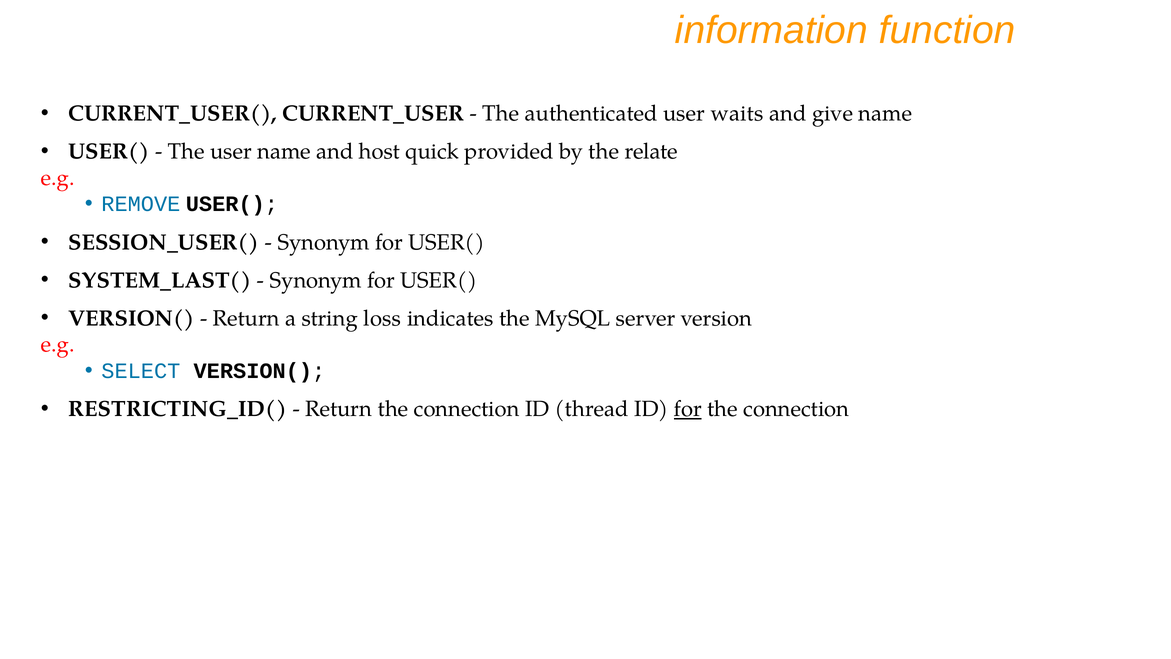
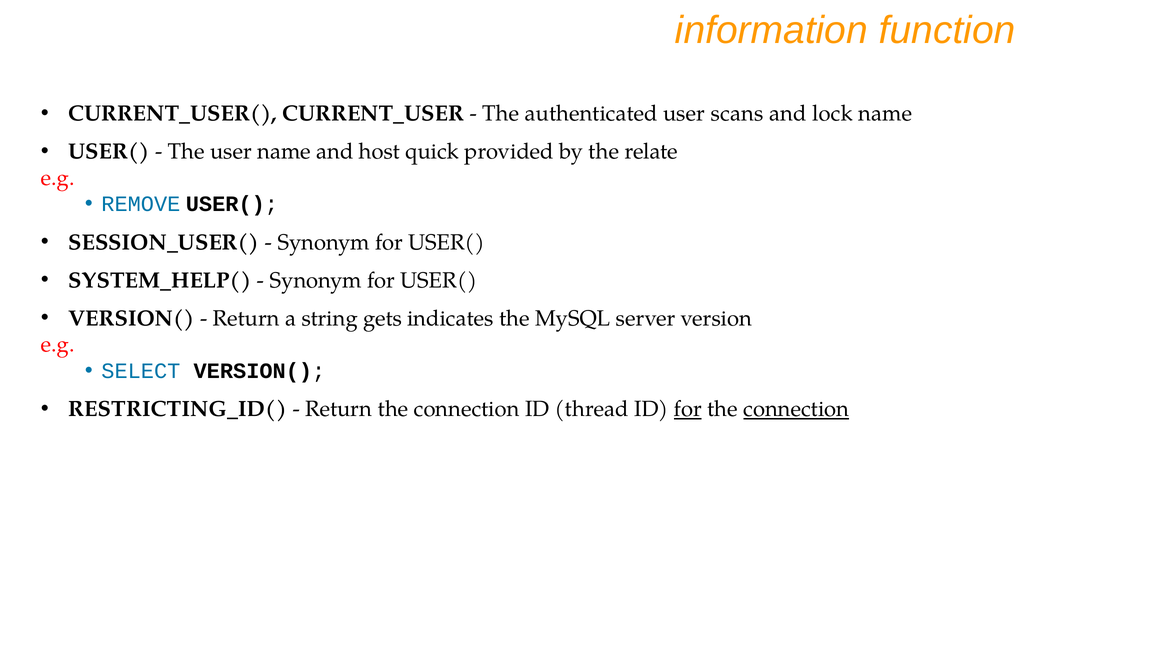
waits: waits -> scans
give: give -> lock
SYSTEM_LAST(: SYSTEM_LAST( -> SYSTEM_HELP(
loss: loss -> gets
connection at (796, 409) underline: none -> present
